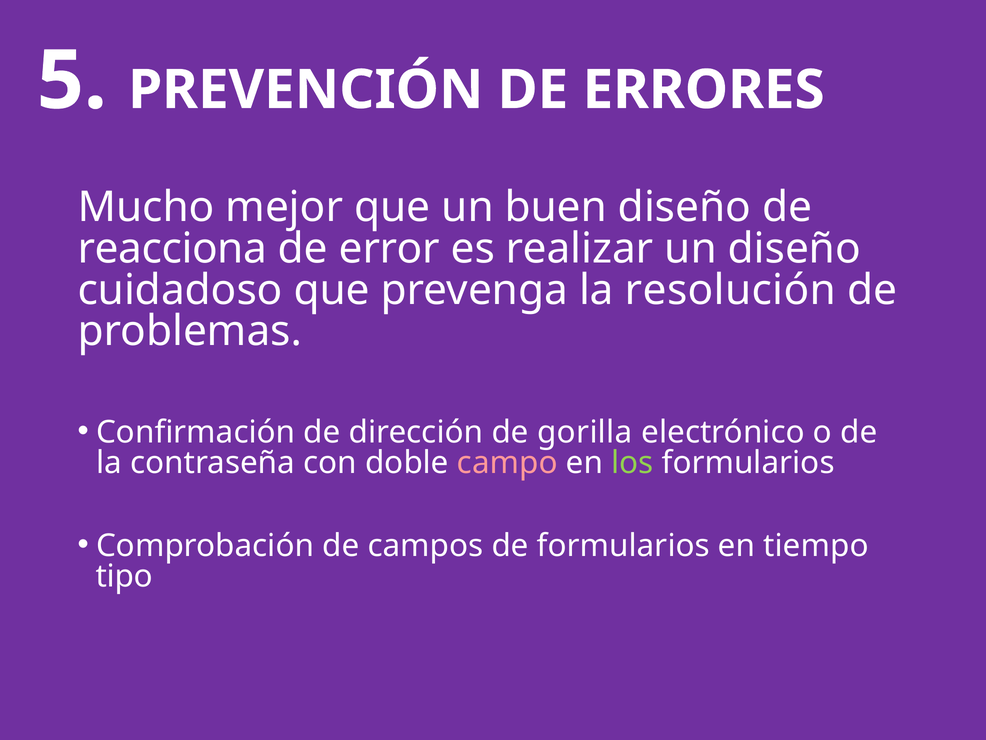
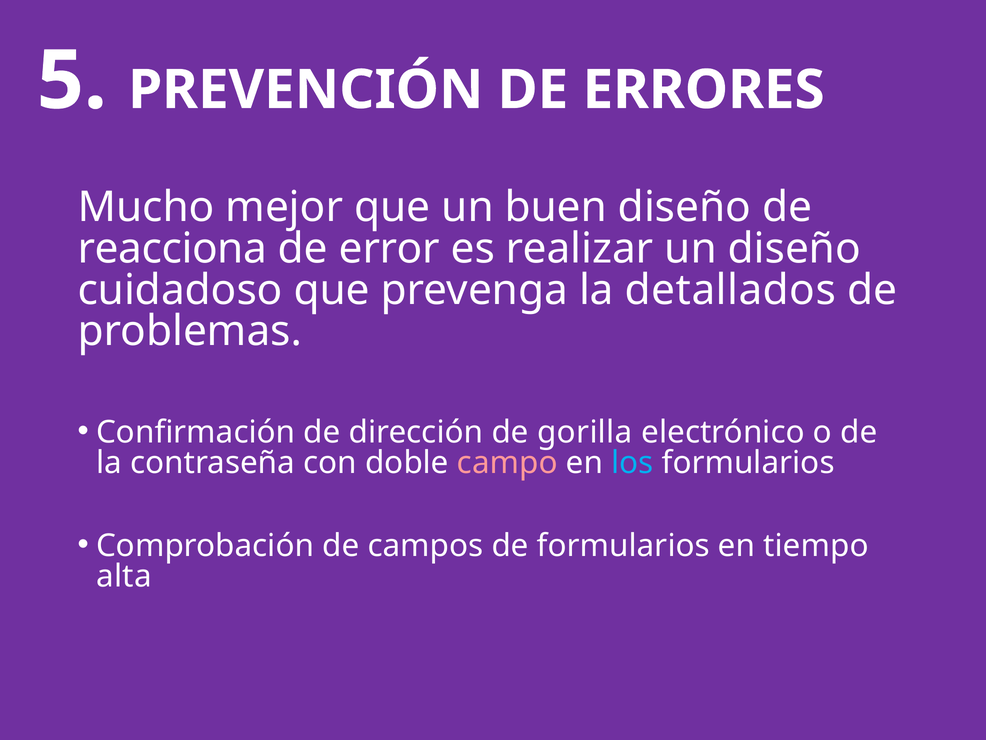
resolución: resolución -> detallados
los colour: light green -> light blue
tipo: tipo -> alta
